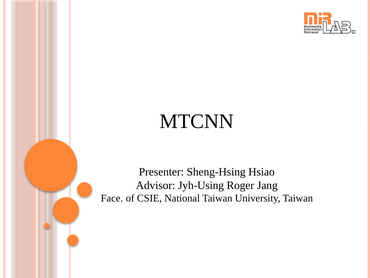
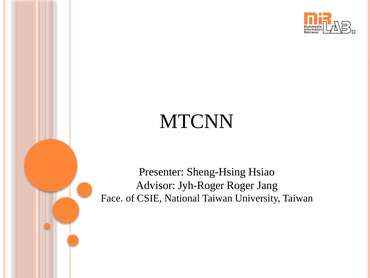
Jyh-Using: Jyh-Using -> Jyh-Roger
